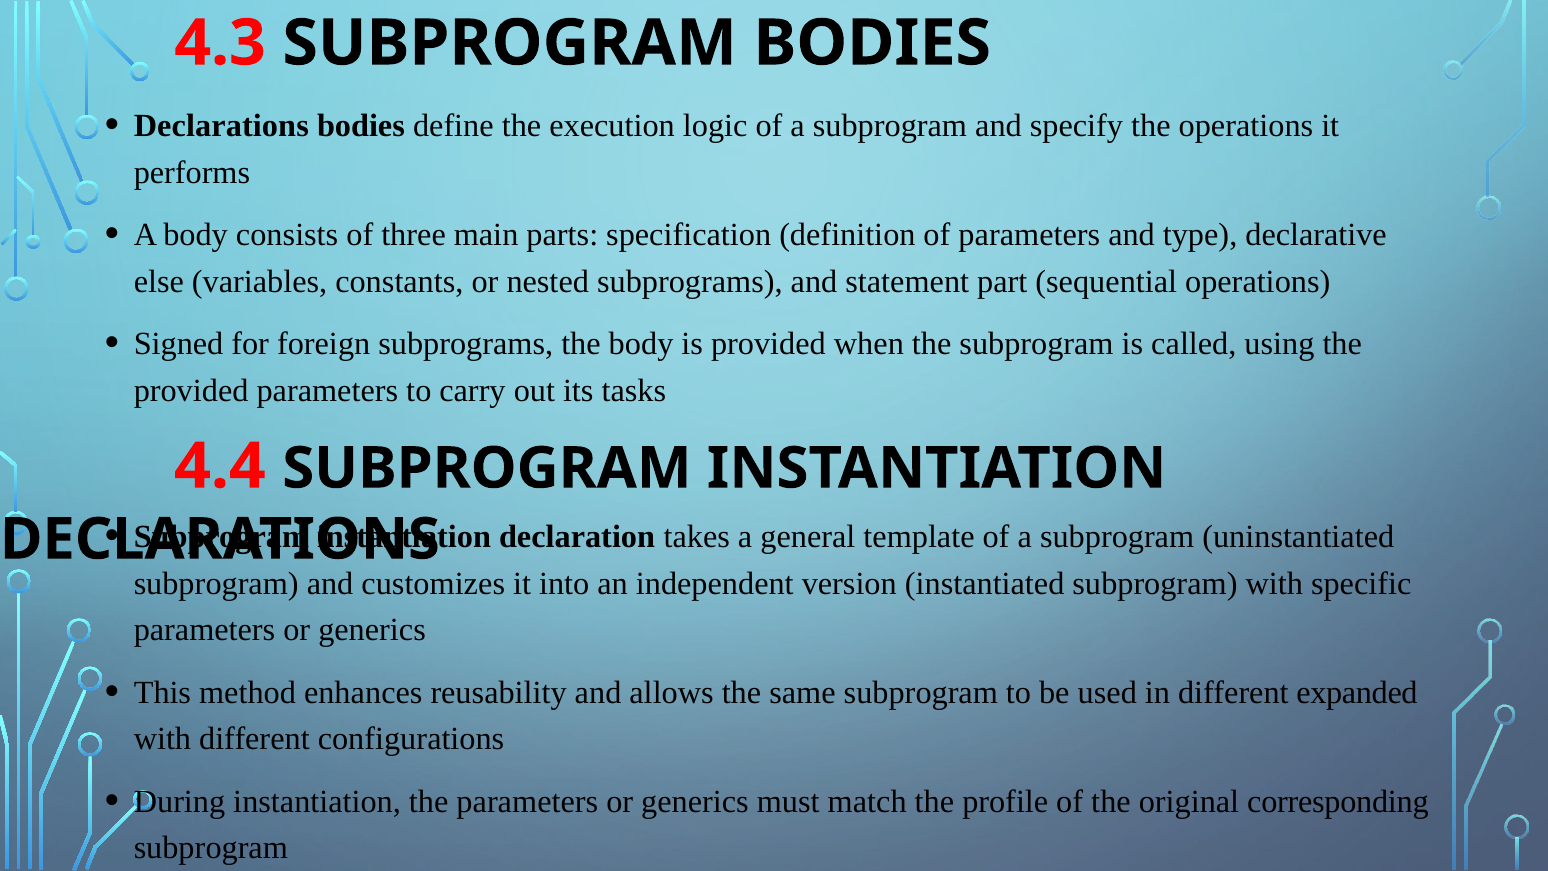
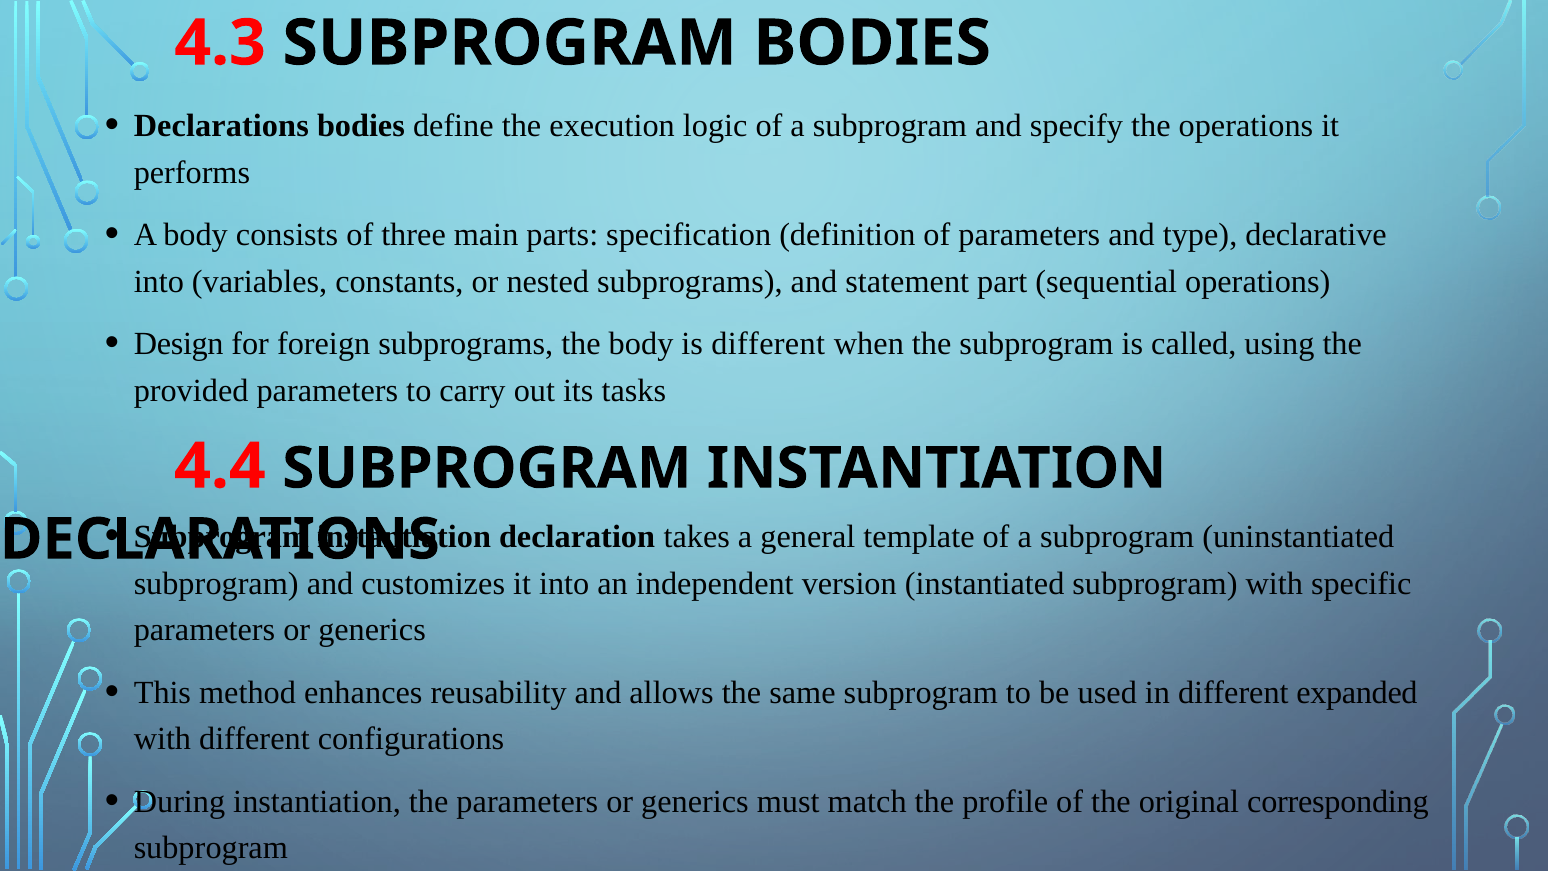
else at (159, 282): else -> into
Signed: Signed -> Design
is provided: provided -> different
